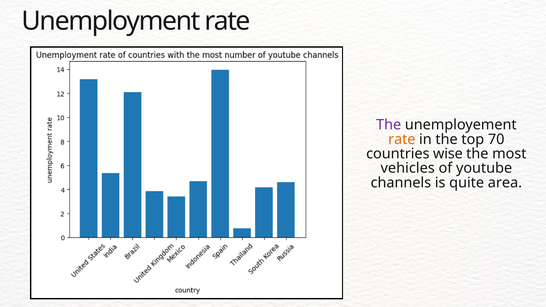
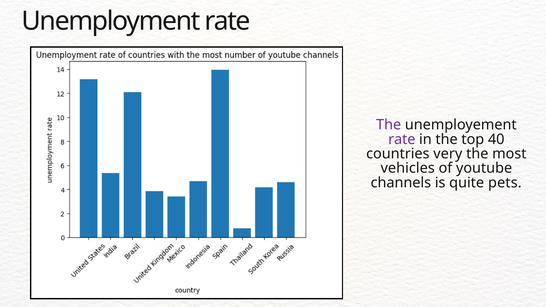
rate at (402, 139) colour: orange -> purple
70: 70 -> 40
wise: wise -> very
area: area -> pets
